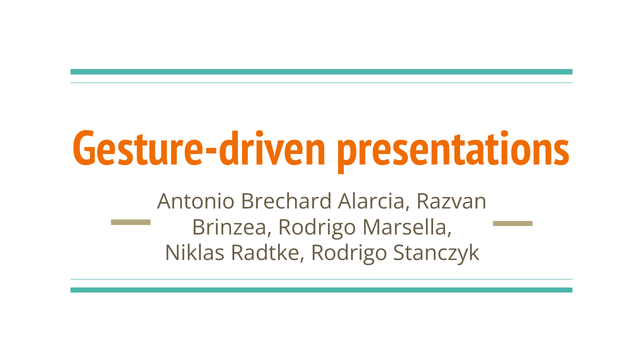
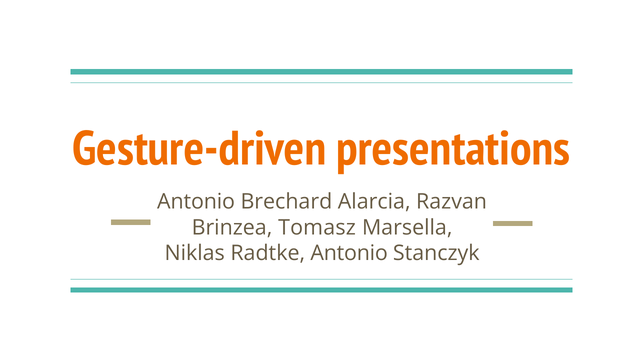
Brinzea Rodrigo: Rodrigo -> Tomasz
Radtke Rodrigo: Rodrigo -> Antonio
